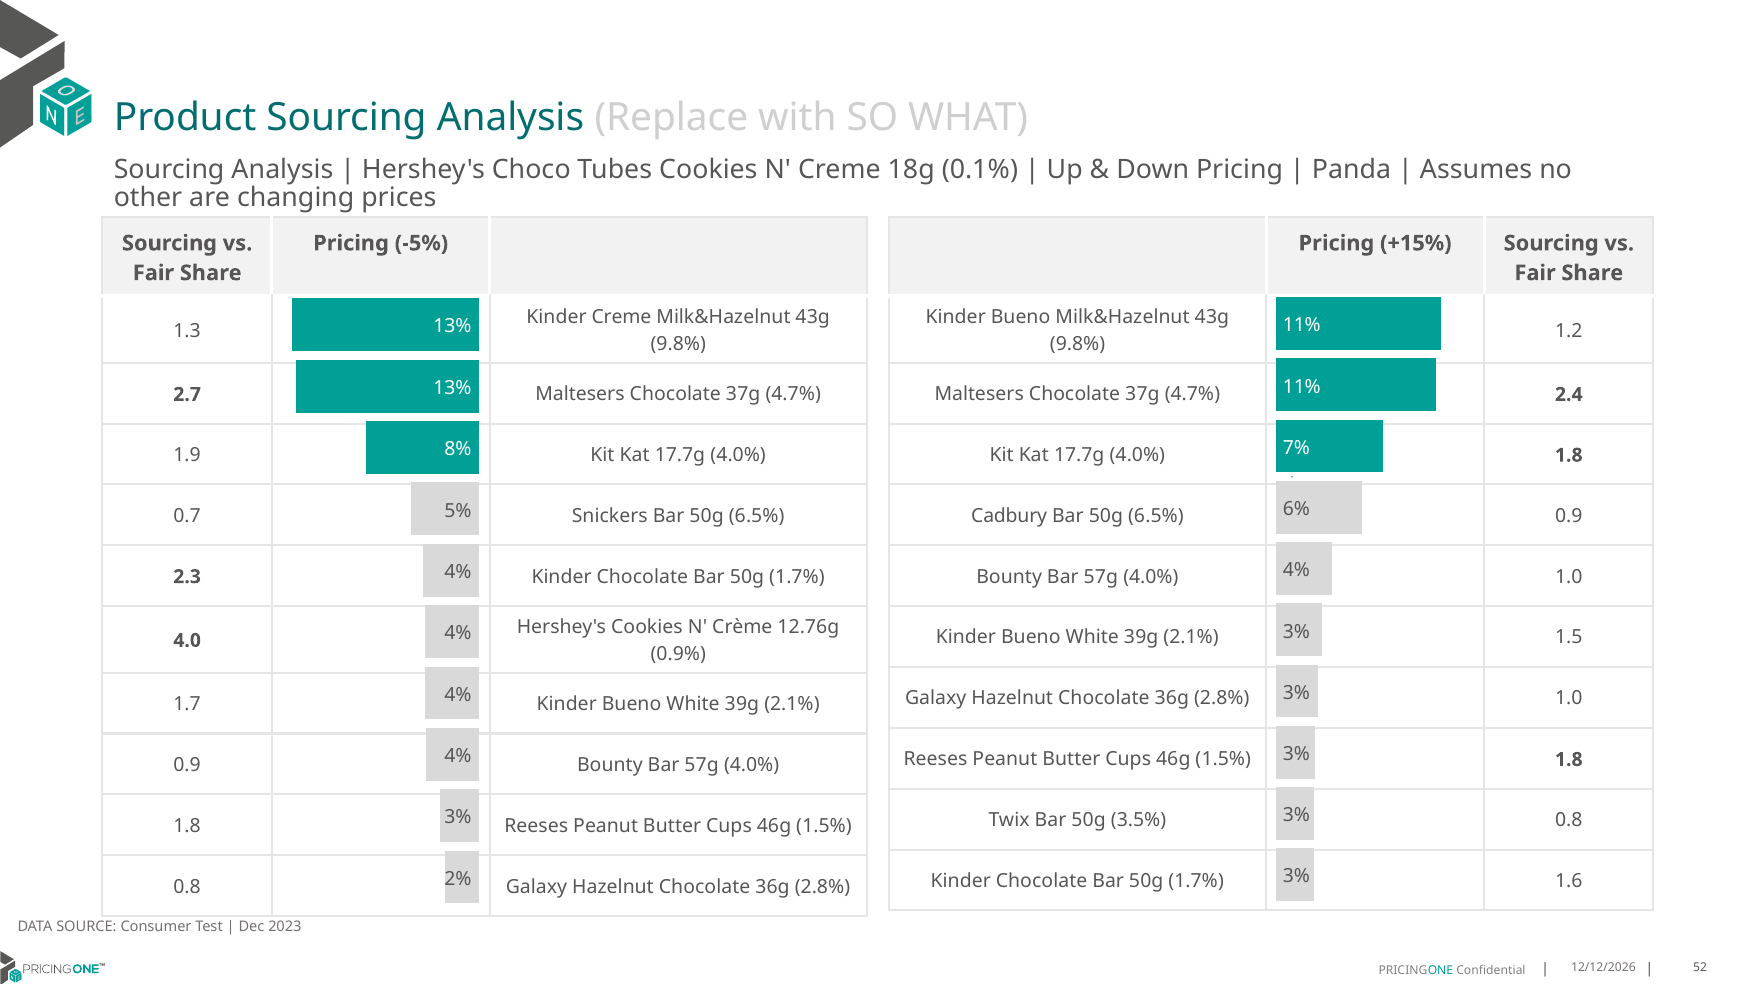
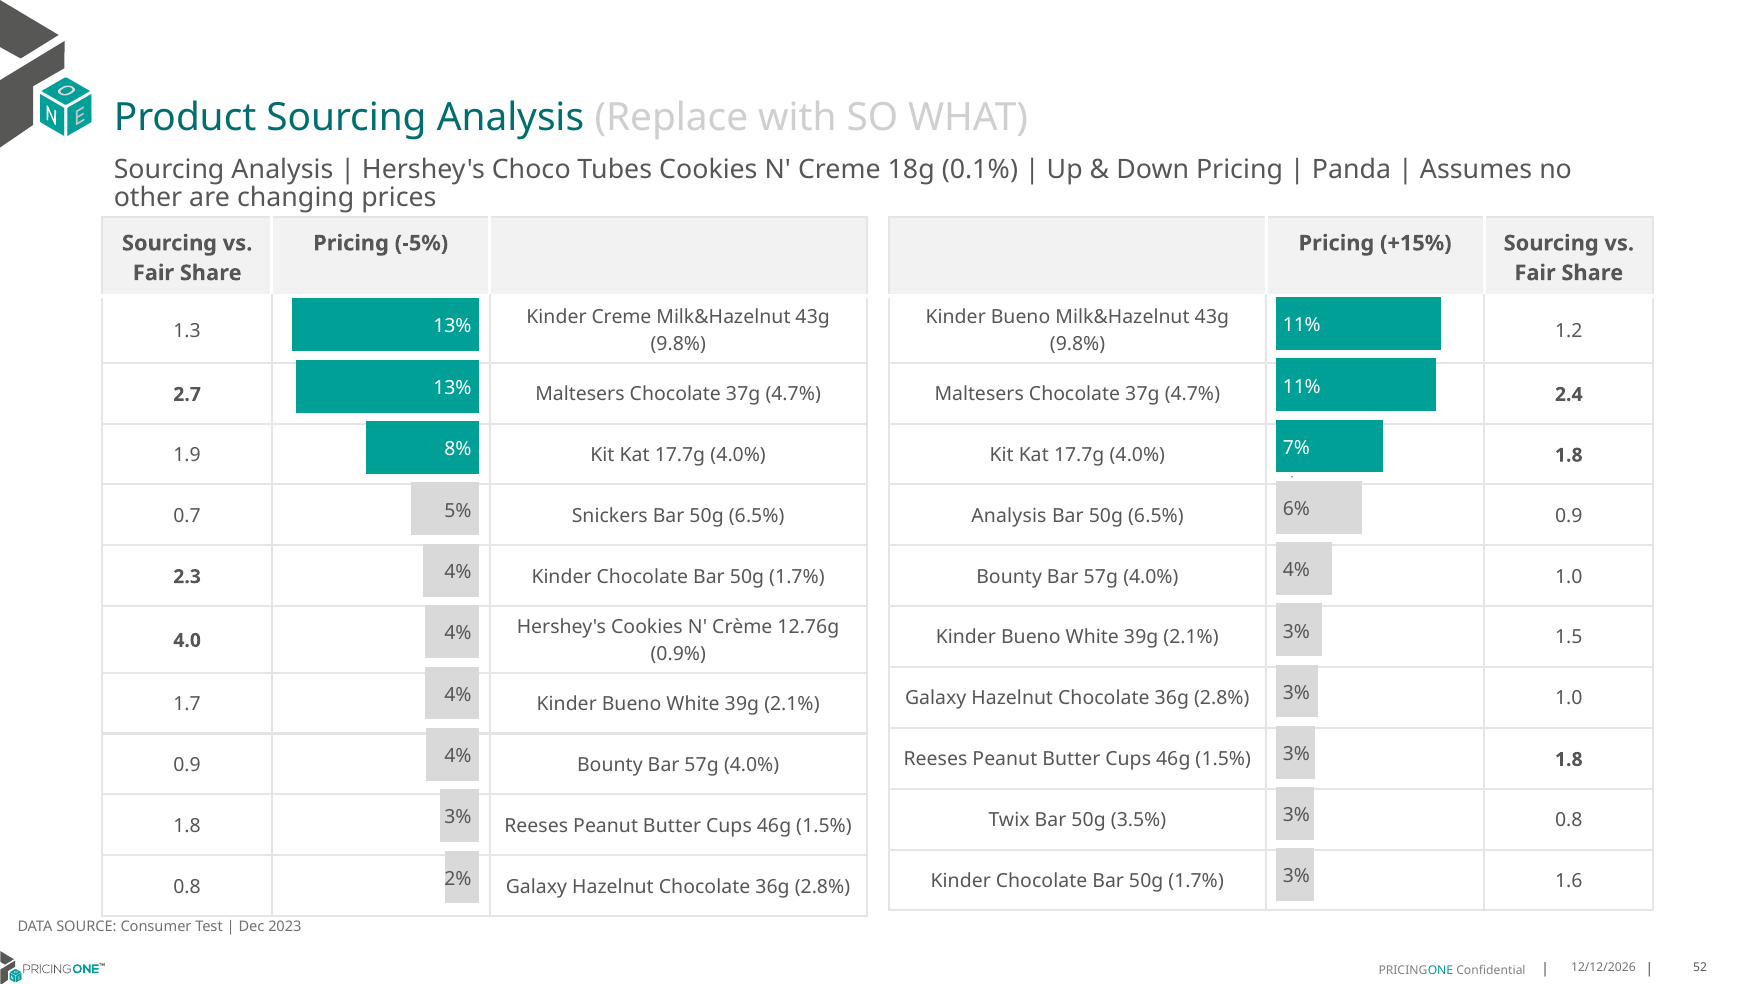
Cadbury at (1009, 516): Cadbury -> Analysis
